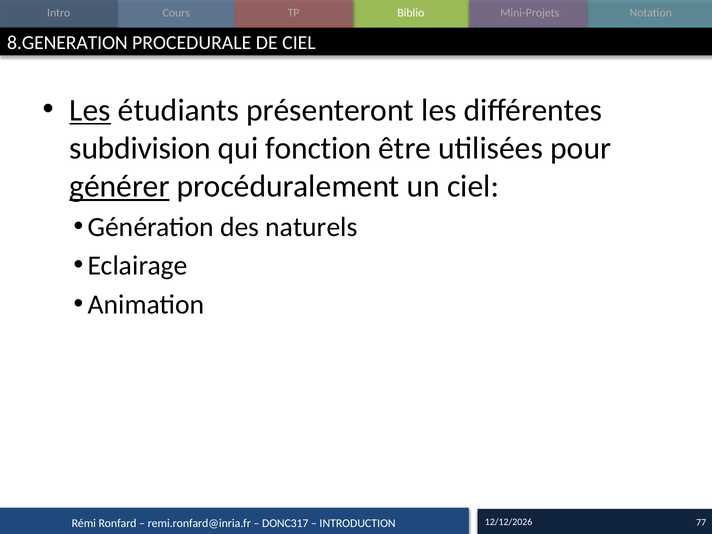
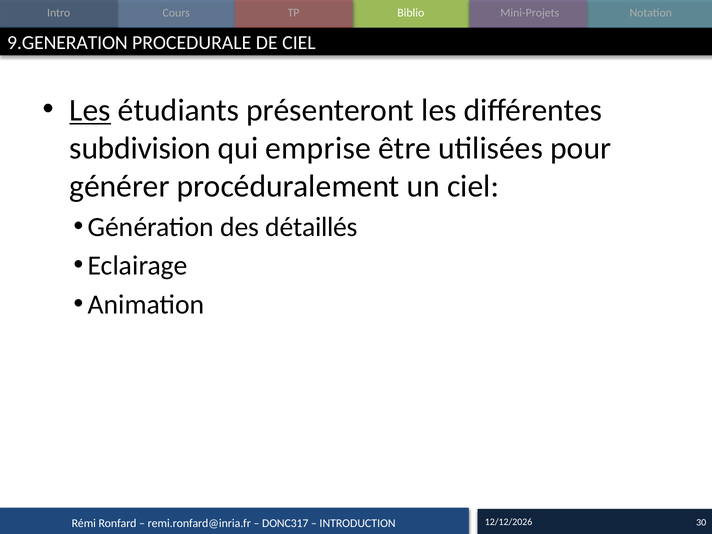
8.GENERATION: 8.GENERATION -> 9.GENERATION
fonction: fonction -> emprise
générer underline: present -> none
naturels: naturels -> détaillés
77: 77 -> 30
